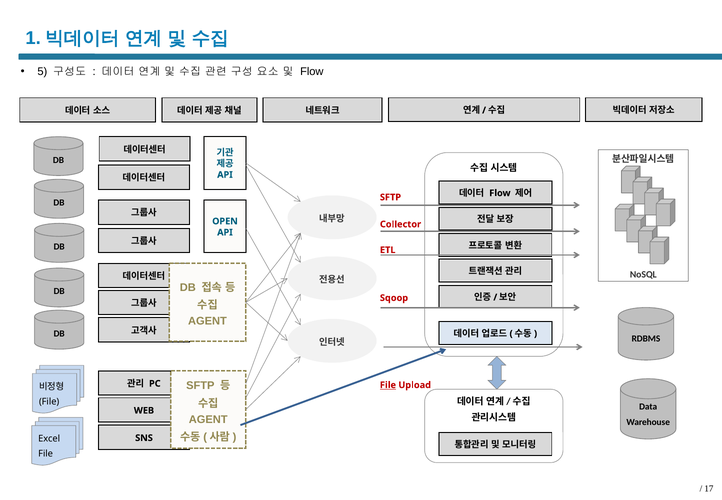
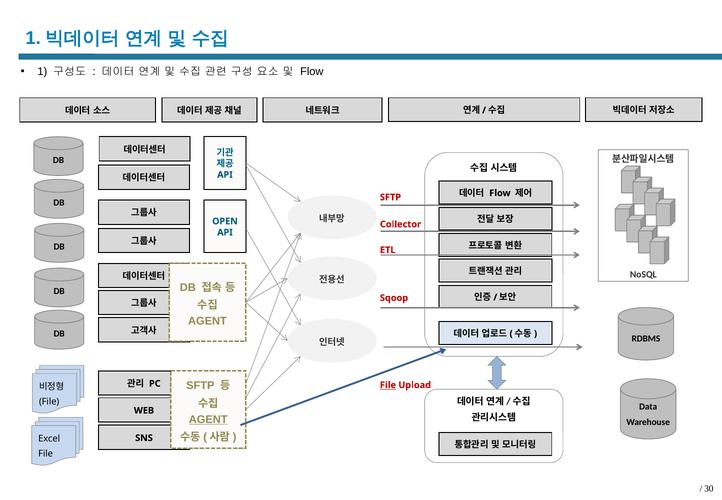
5: 5 -> 1
AGENT at (208, 419) underline: none -> present
17: 17 -> 30
